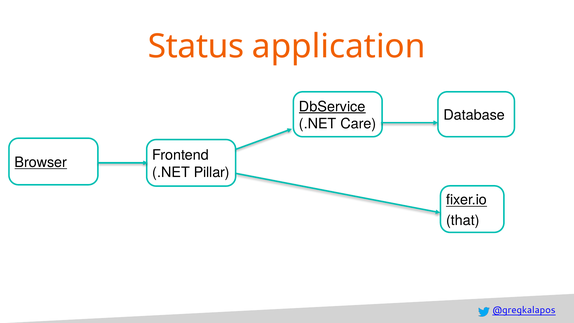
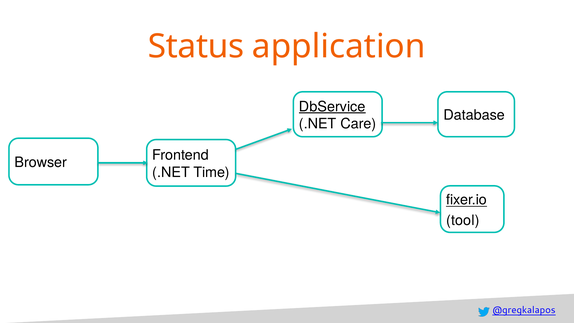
Browser underline: present -> none
Pillar: Pillar -> Time
that: that -> tool
